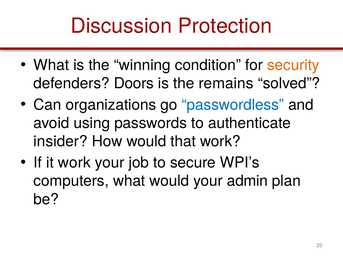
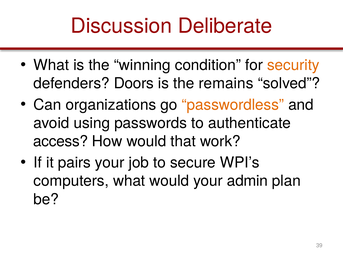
Protection: Protection -> Deliberate
passwordless colour: blue -> orange
insider: insider -> access
it work: work -> pairs
